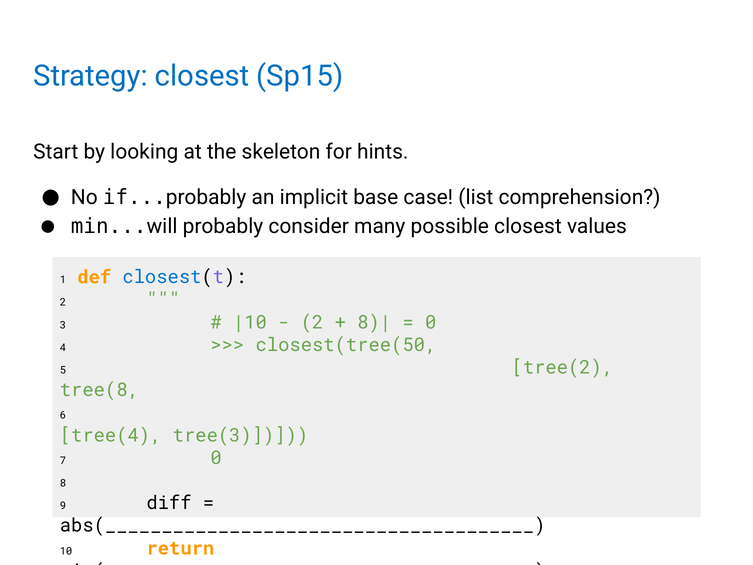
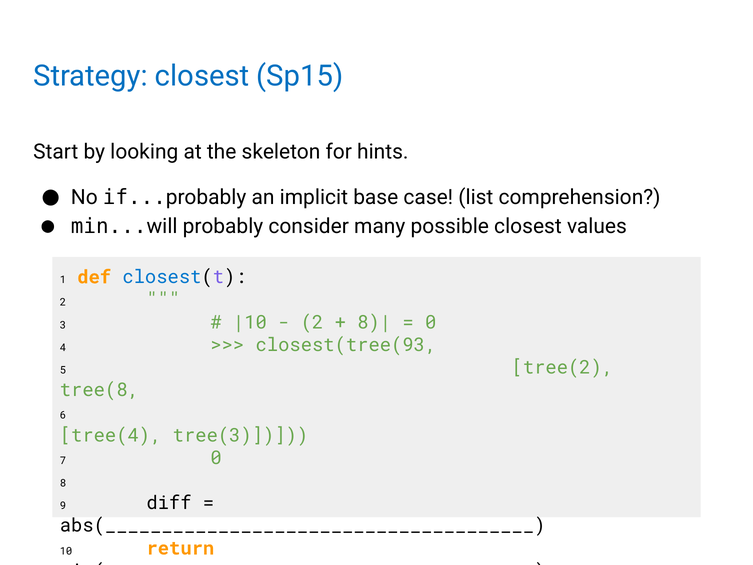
closest(tree(50: closest(tree(50 -> closest(tree(93
